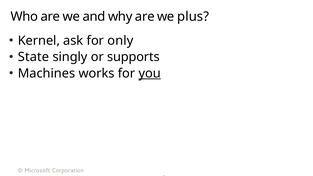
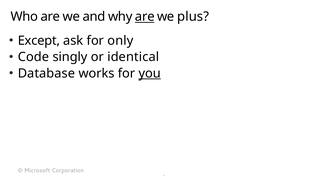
are at (145, 17) underline: none -> present
Kernel: Kernel -> Except
State: State -> Code
supports: supports -> identical
Machines: Machines -> Database
